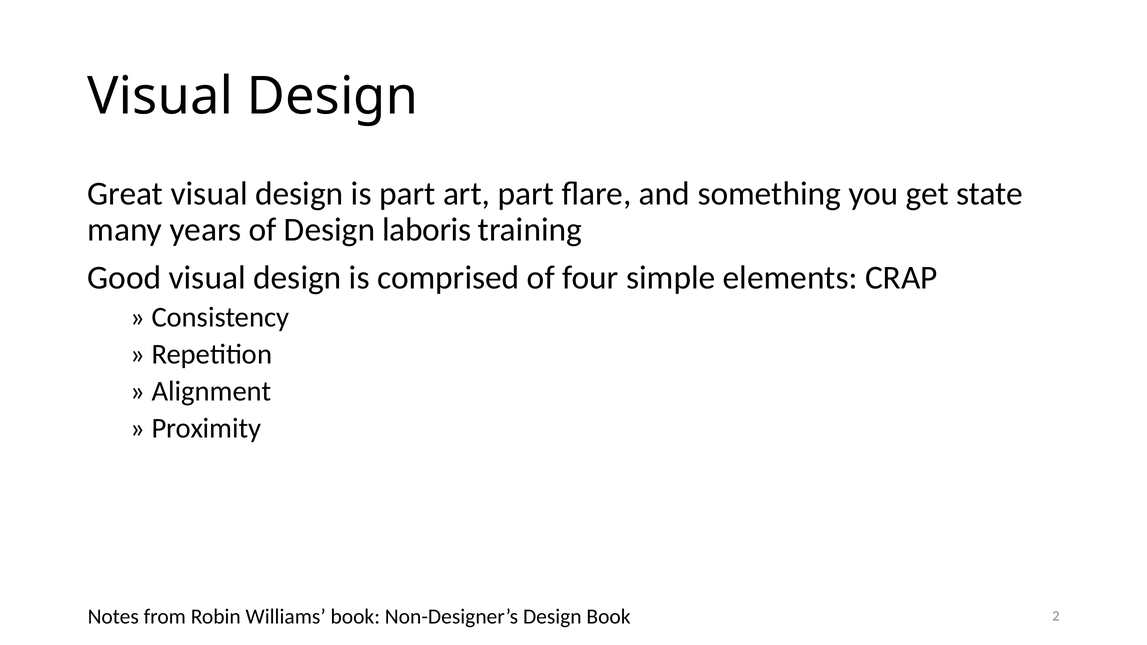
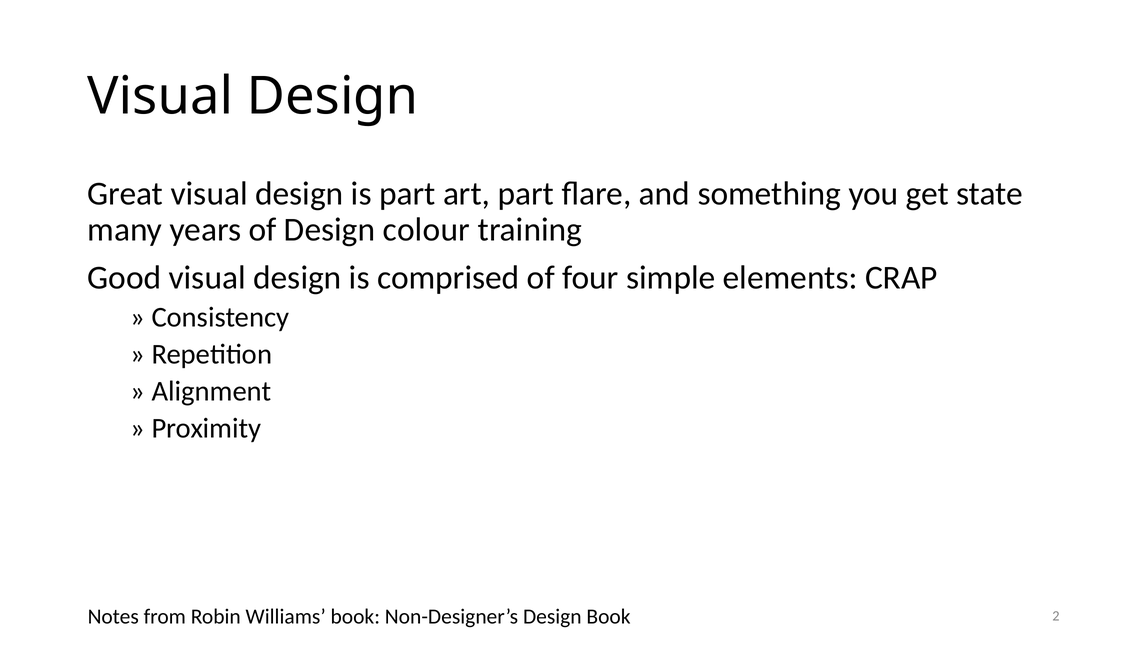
laboris: laboris -> colour
